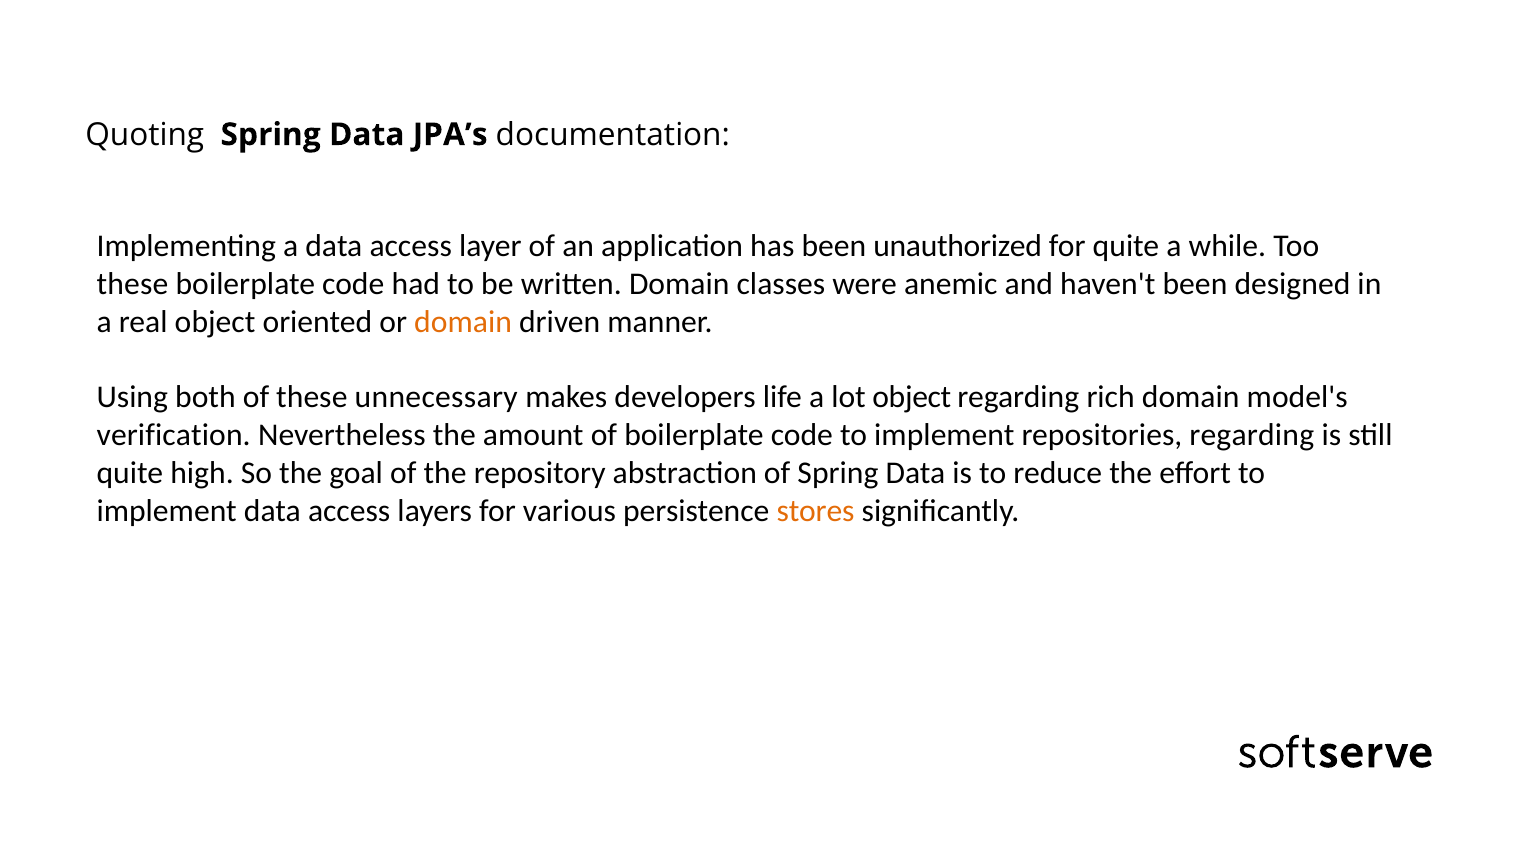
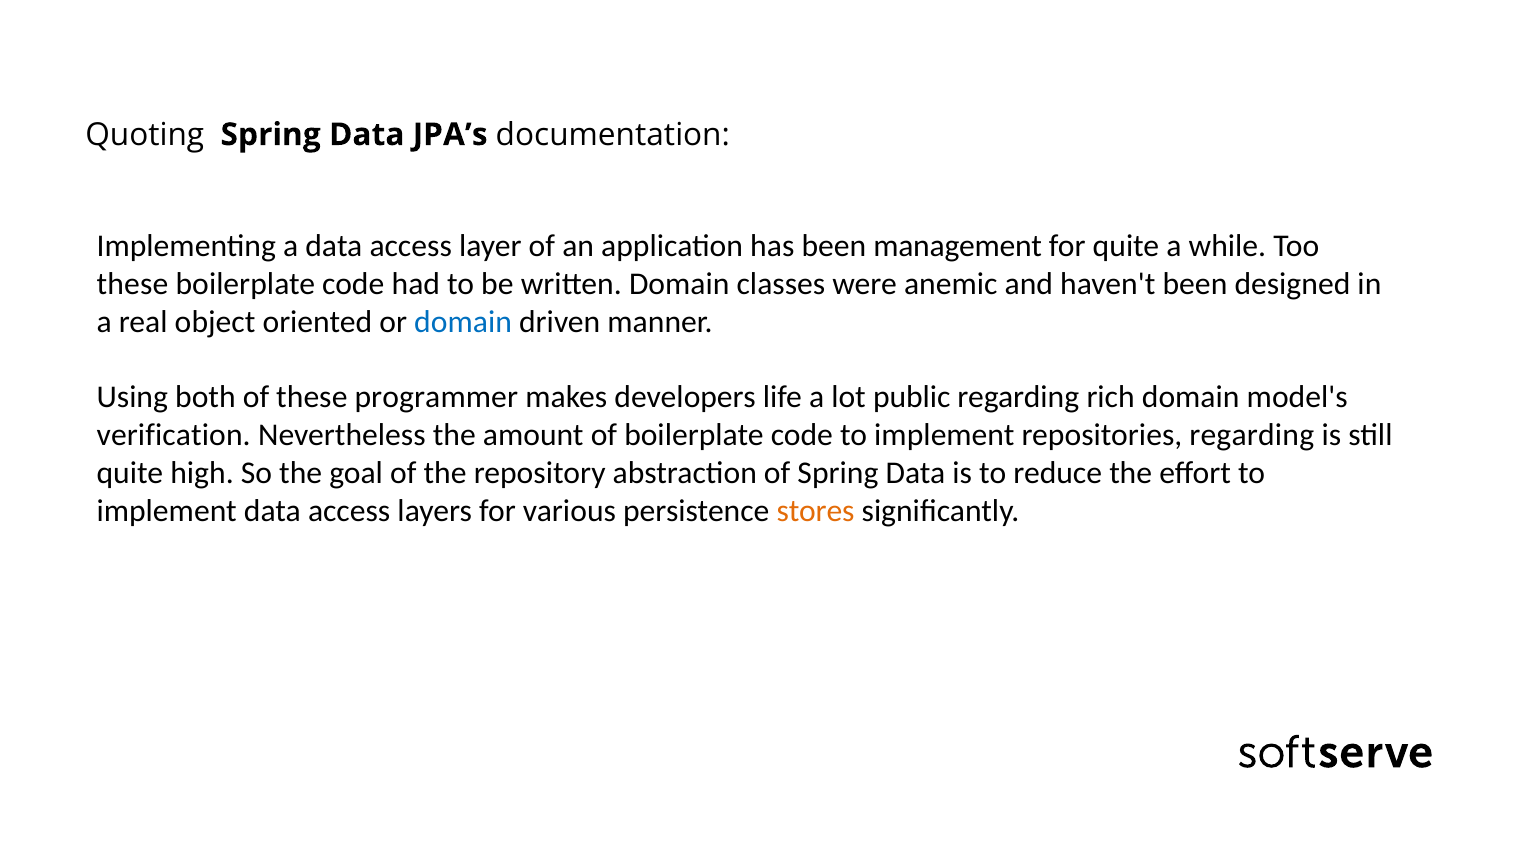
unauthorized: unauthorized -> management
domain at (463, 322) colour: orange -> blue
unnecessary: unnecessary -> programmer
lot object: object -> public
